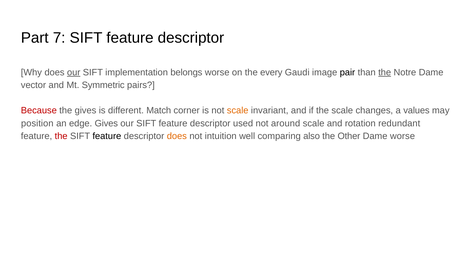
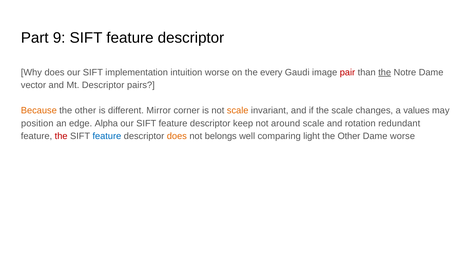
7: 7 -> 9
our at (74, 72) underline: present -> none
belongs: belongs -> intuition
pair colour: black -> red
Mt Symmetric: Symmetric -> Descriptor
Because colour: red -> orange
gives at (85, 110): gives -> other
Match: Match -> Mirror
edge Gives: Gives -> Alpha
used: used -> keep
feature at (107, 136) colour: black -> blue
intuition: intuition -> belongs
also: also -> light
